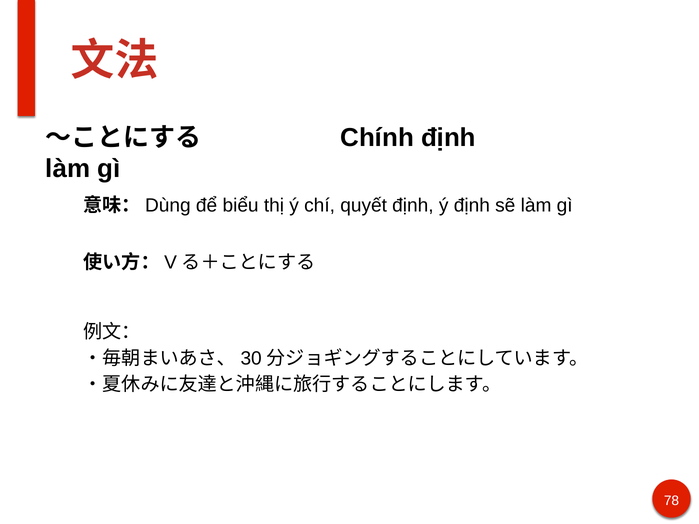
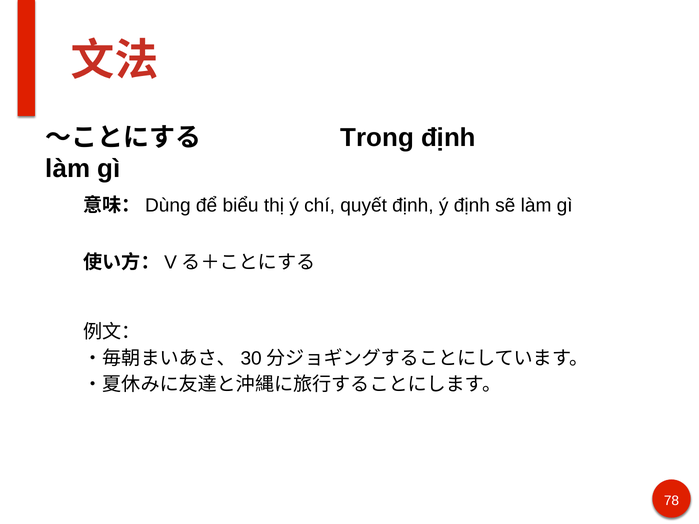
Chính: Chính -> Trong
